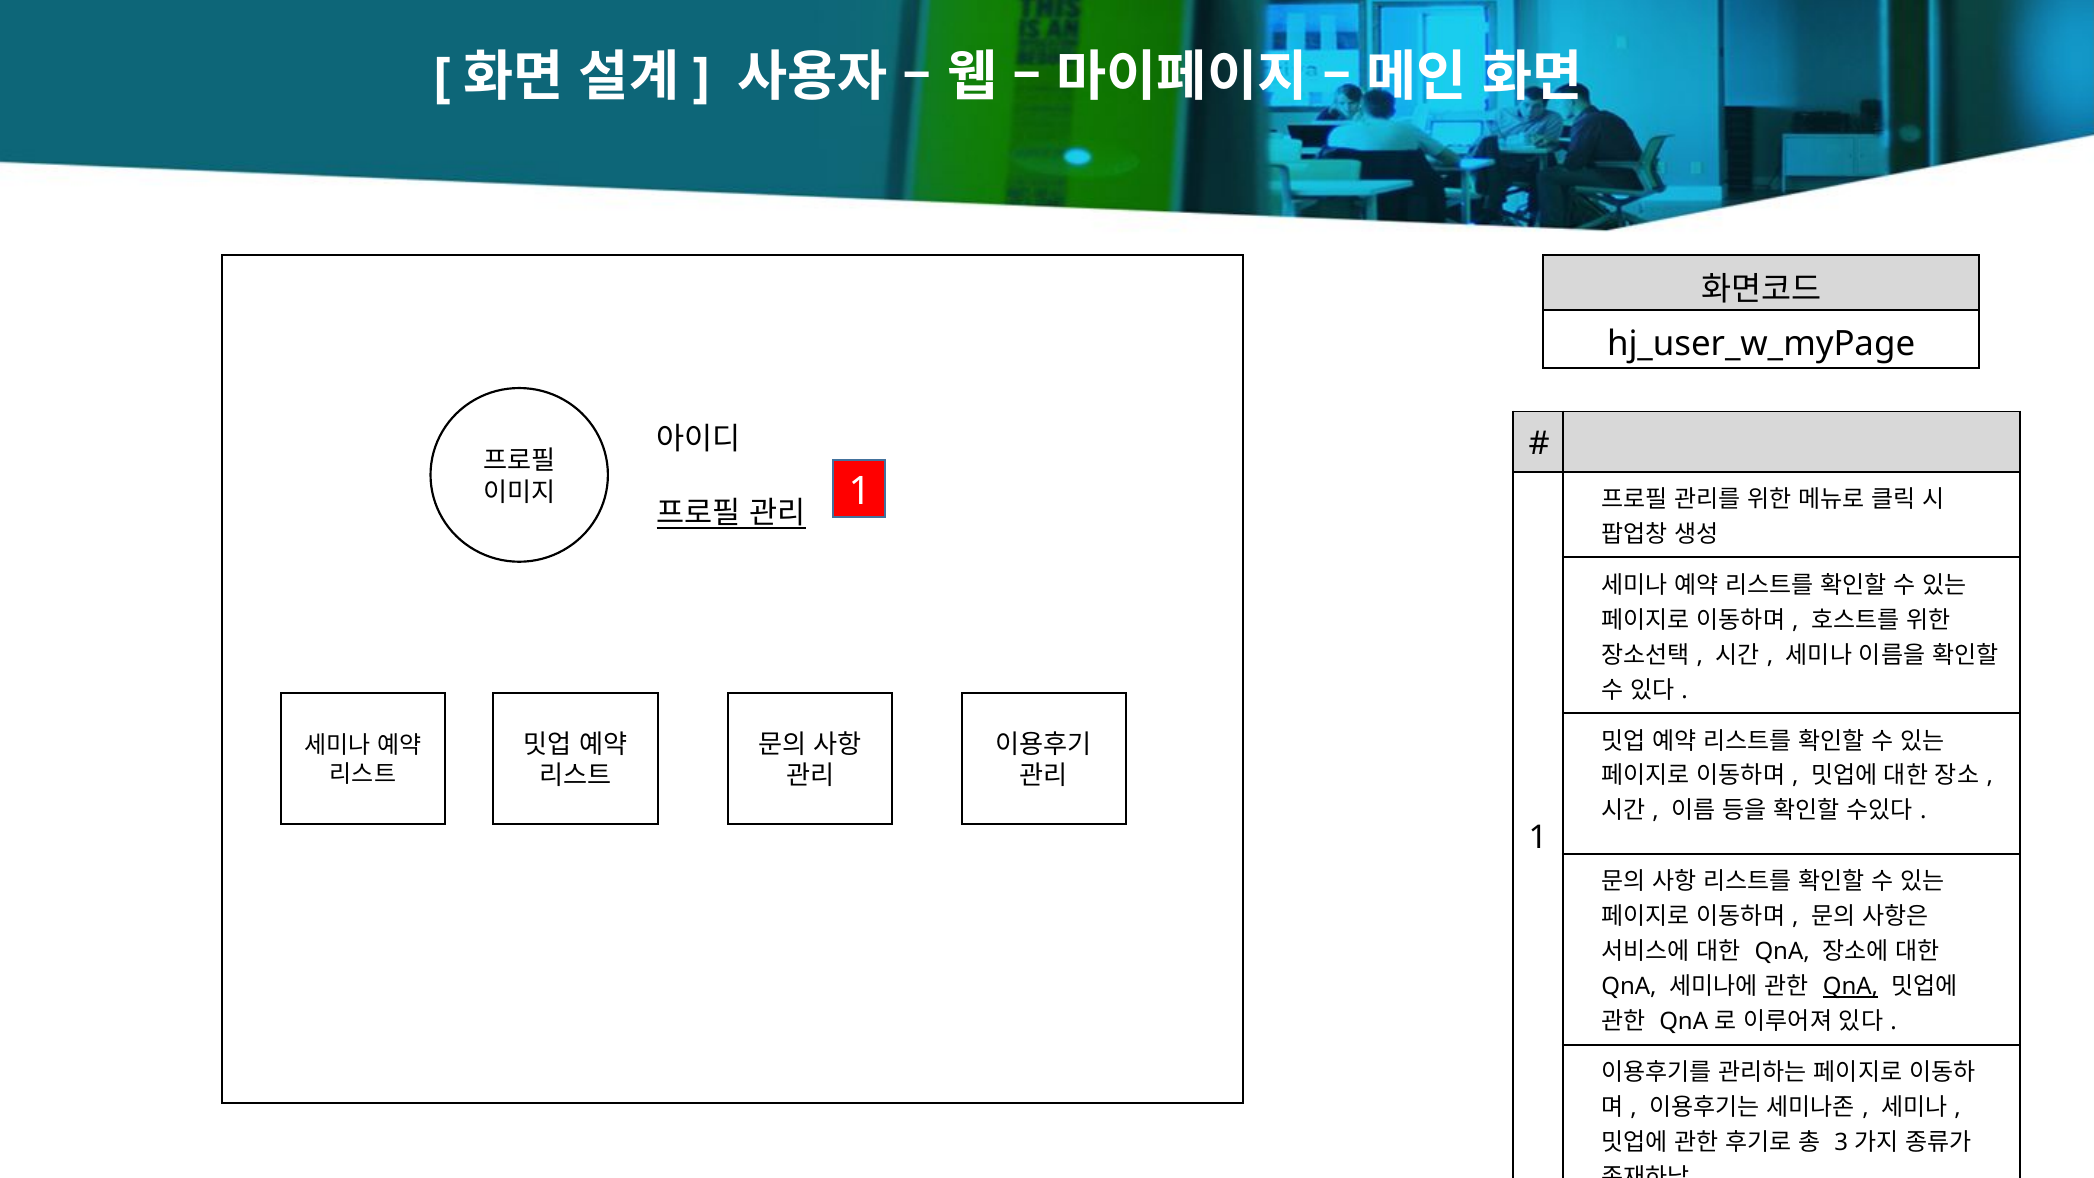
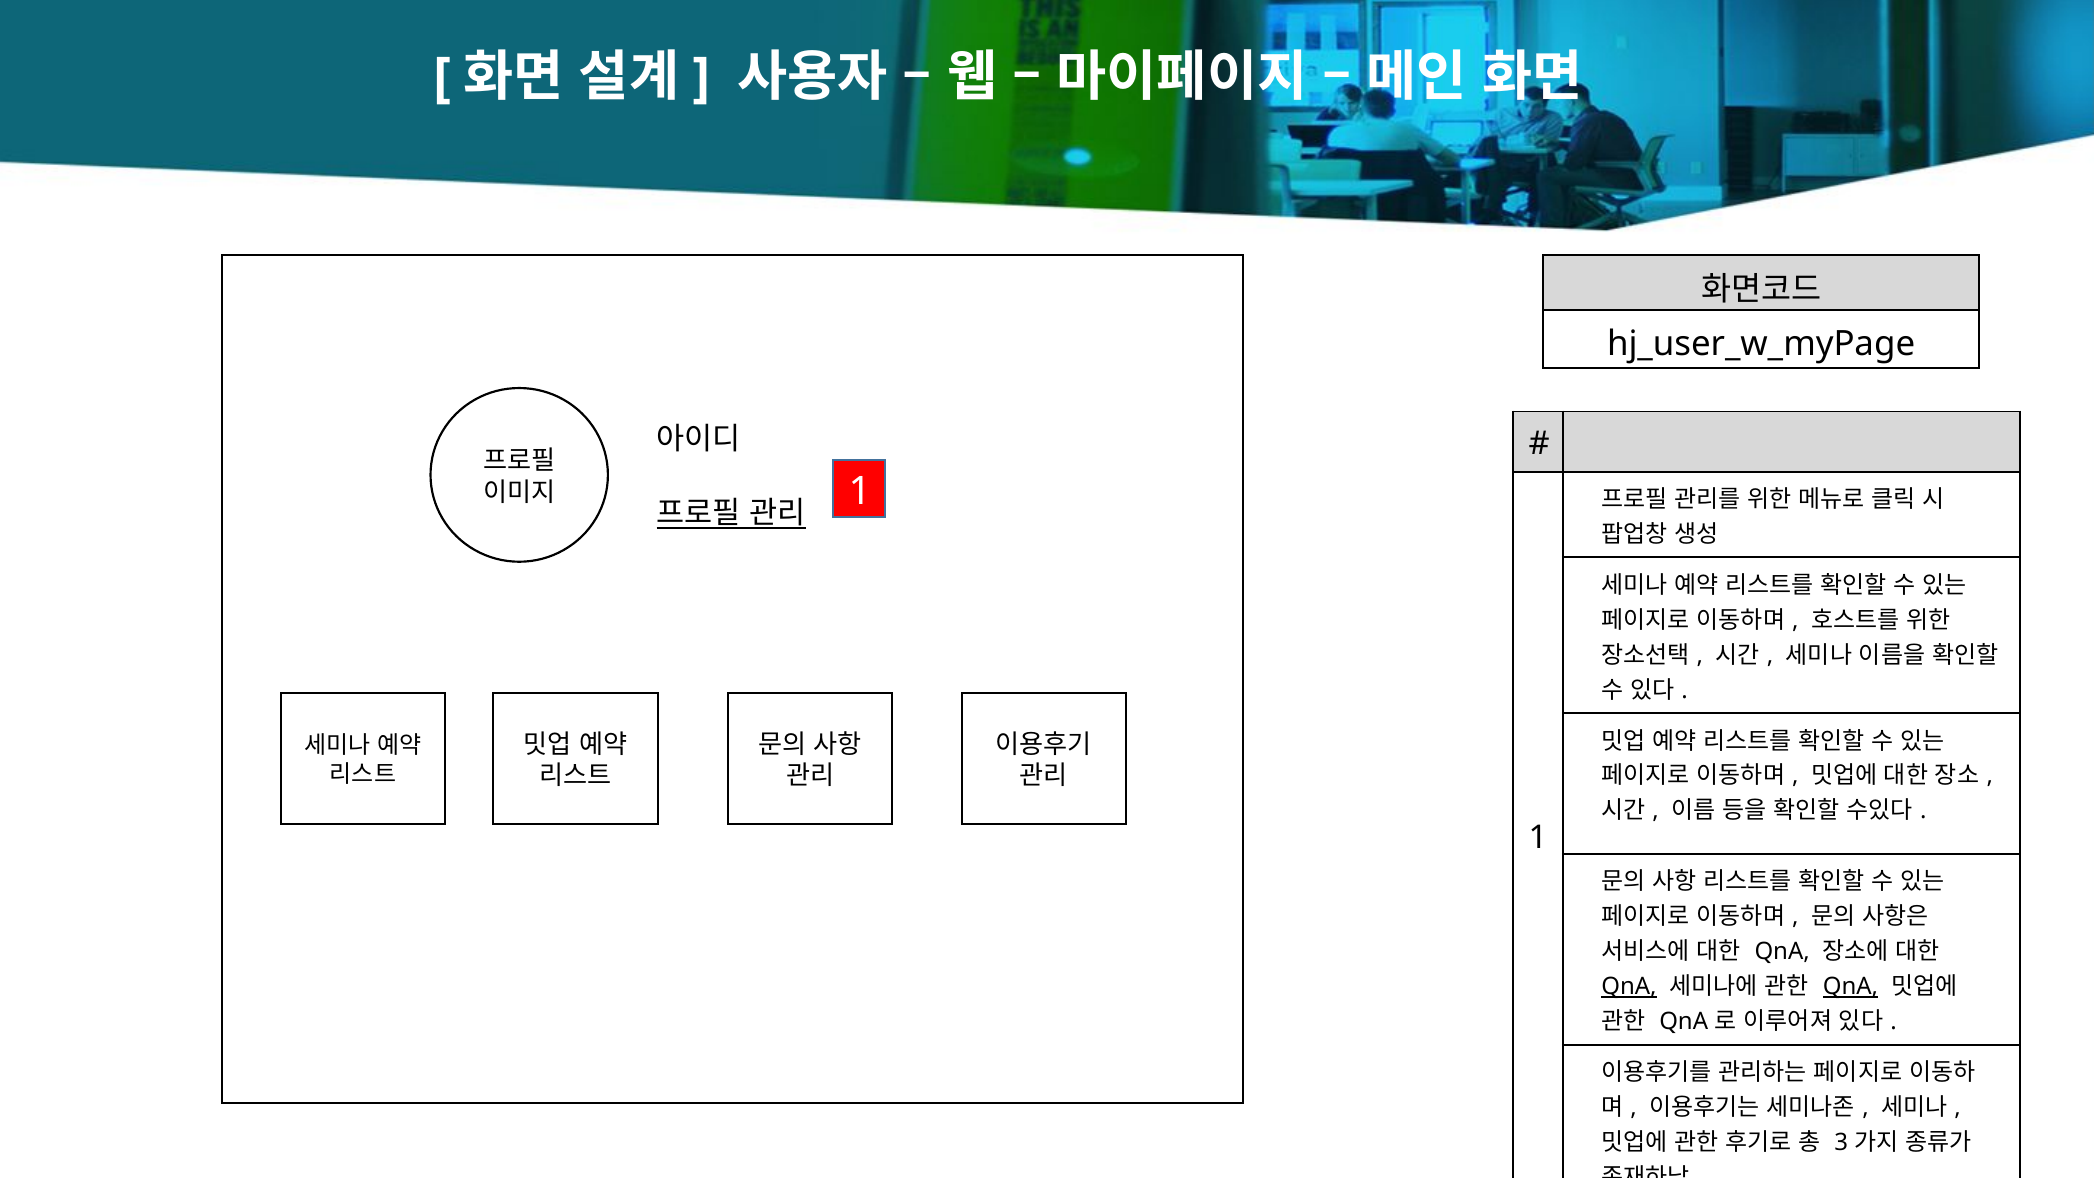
QnA at (1629, 987) underline: none -> present
